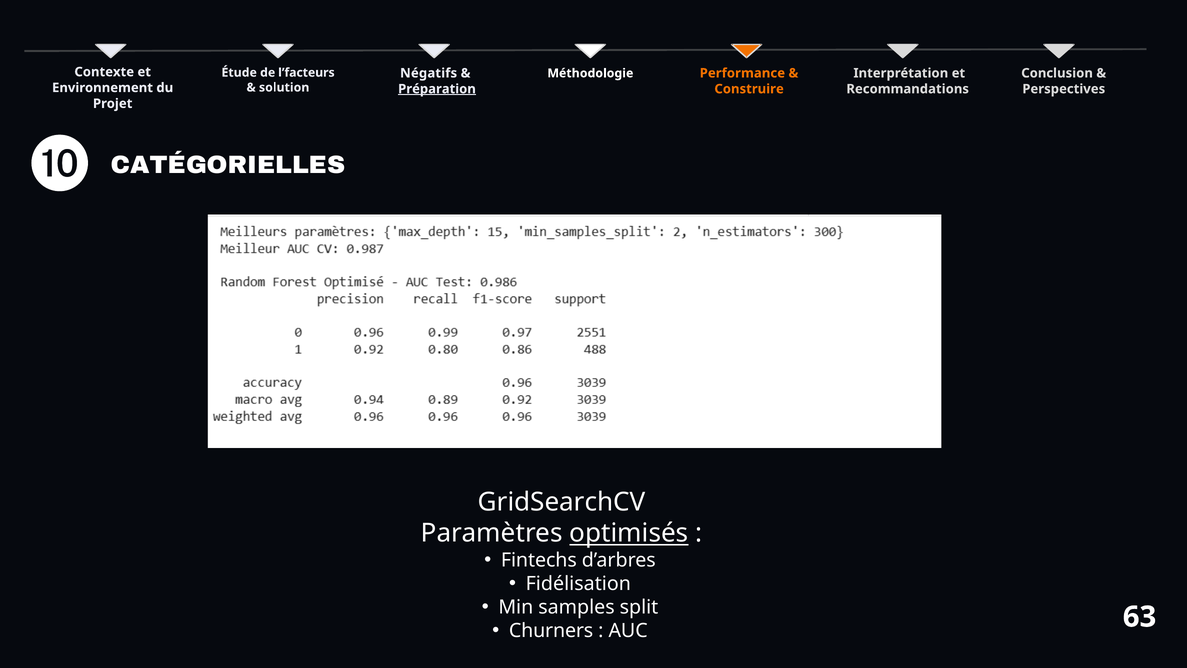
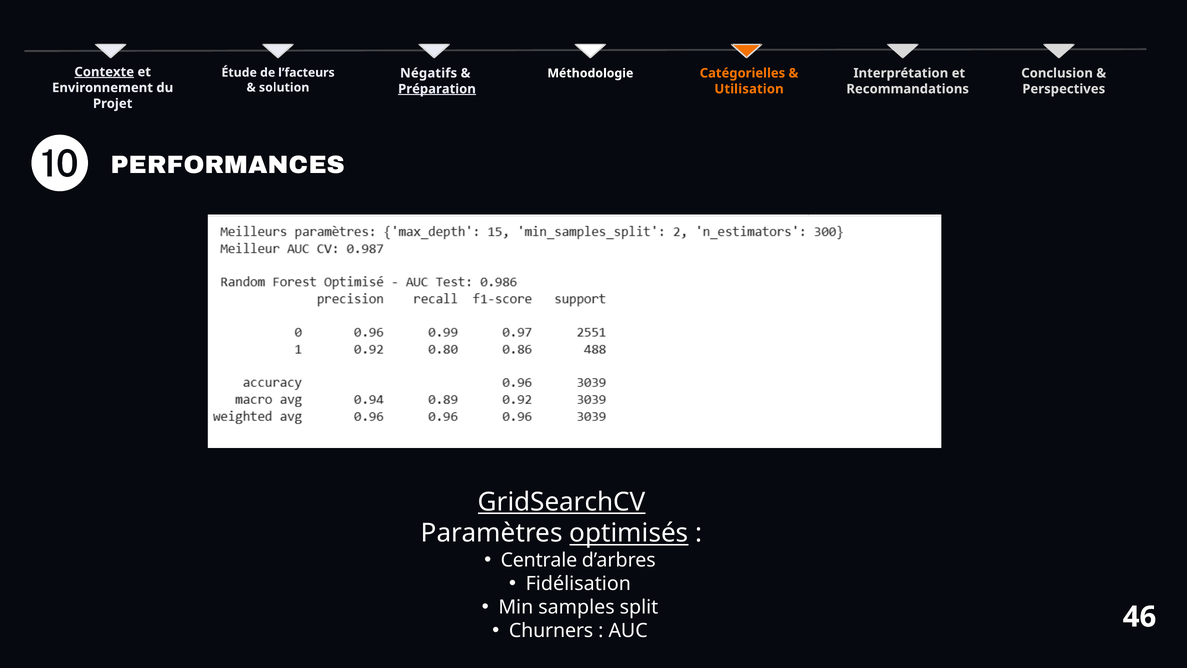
Contexte underline: none -> present
Performance: Performance -> Catégorielles
Construire: Construire -> Utilisation
CATÉGORIELLES: CATÉGORIELLES -> PERFORMANCES
GridSearchCV underline: none -> present
Fintechs: Fintechs -> Centrale
63: 63 -> 46
